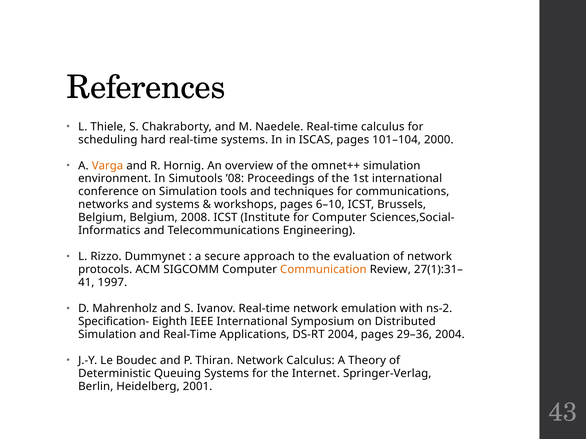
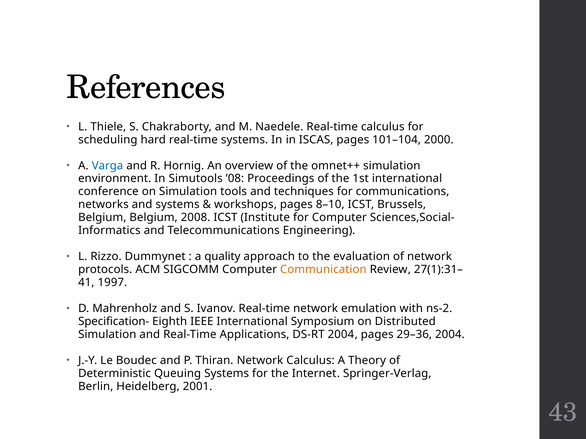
Varga colour: orange -> blue
6–10: 6–10 -> 8–10
secure: secure -> quality
